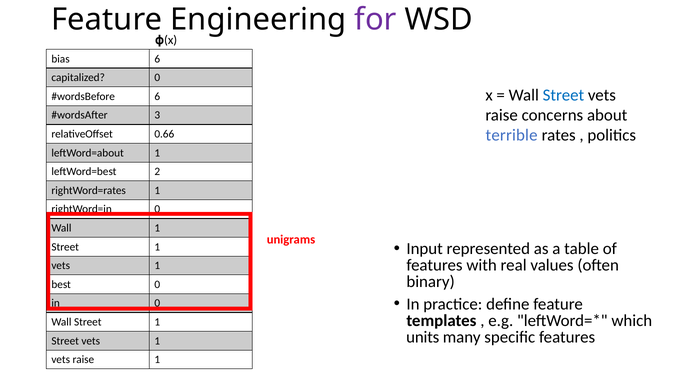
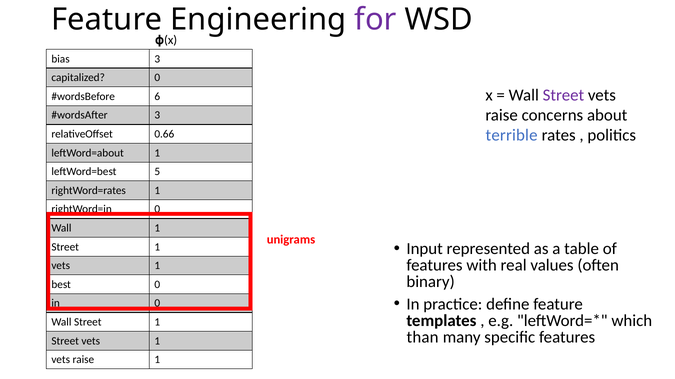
bias 6: 6 -> 3
Street at (563, 95) colour: blue -> purple
2: 2 -> 5
units: units -> than
